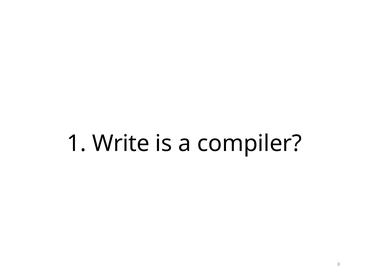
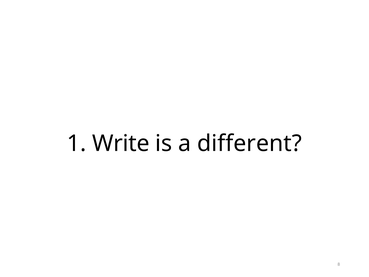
compiler: compiler -> different
